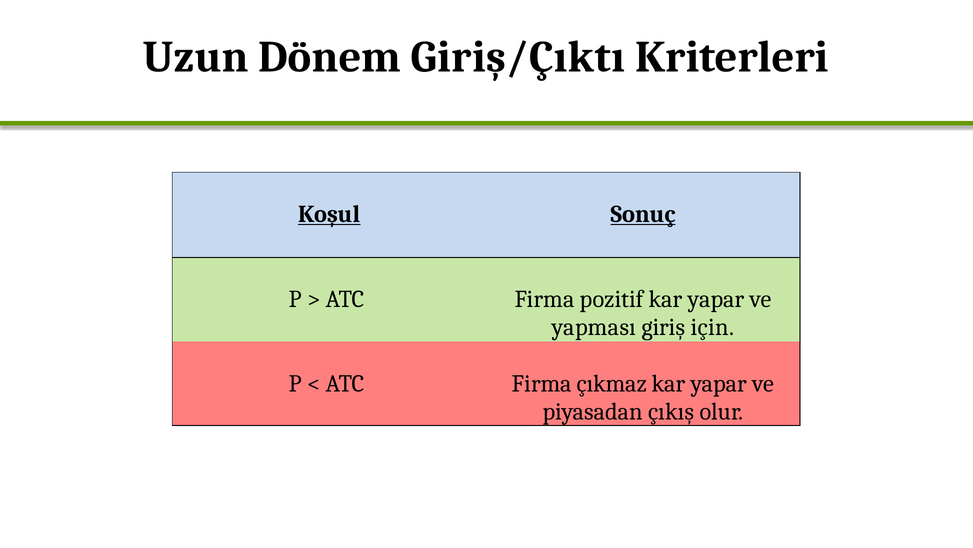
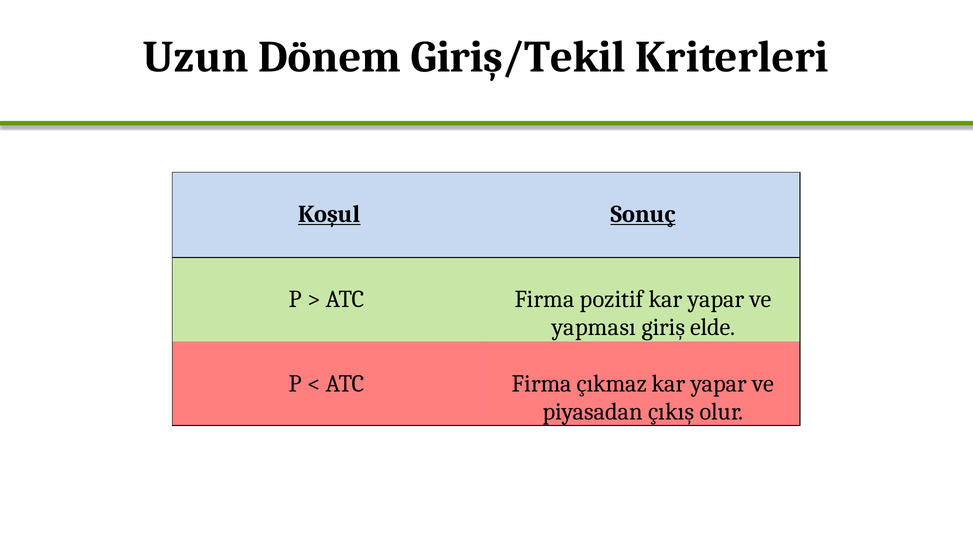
Giriş/Çıktı: Giriş/Çıktı -> Giriş/Tekil
için: için -> elde
